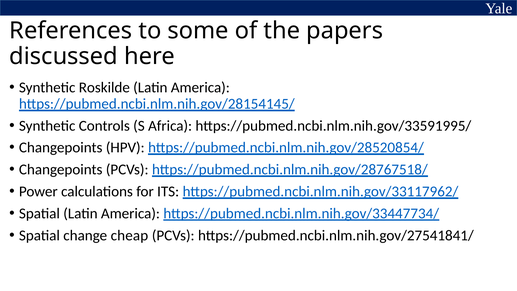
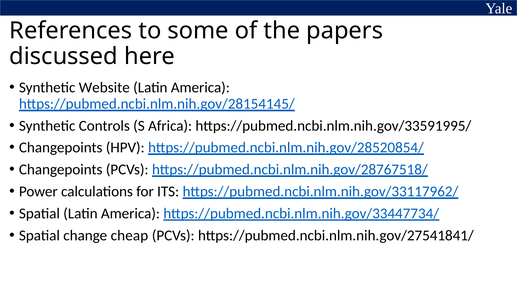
Roskilde: Roskilde -> Website
